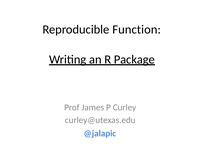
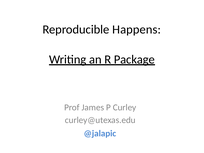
Function: Function -> Happens
